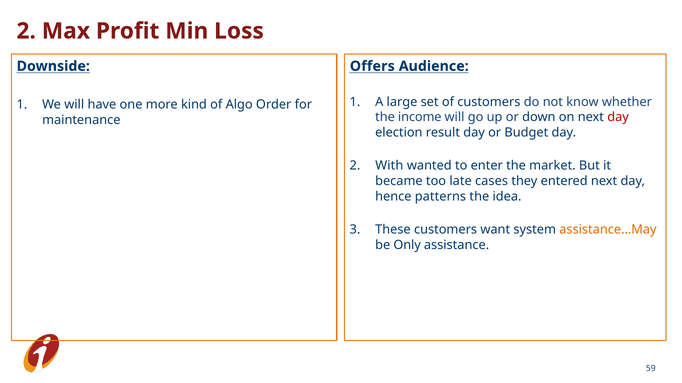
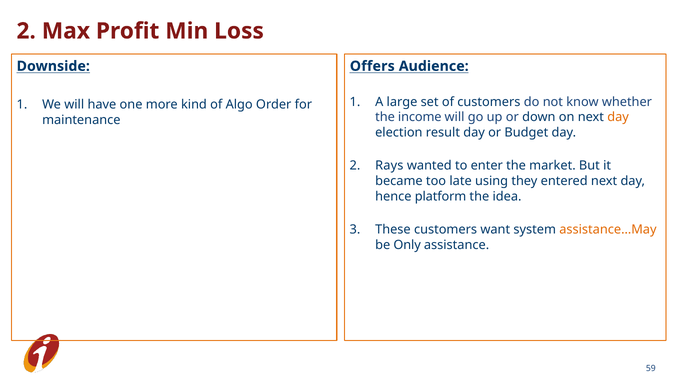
day at (618, 117) colour: red -> orange
With: With -> Rays
cases: cases -> using
patterns: patterns -> platform
